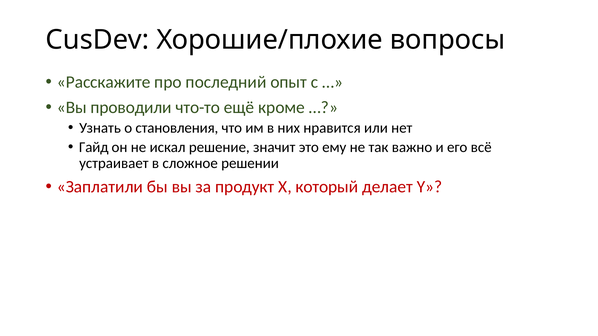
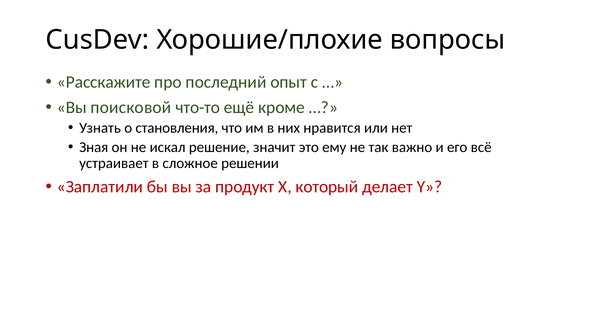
проводили: проводили -> поисковой
Гайд: Гайд -> Зная
